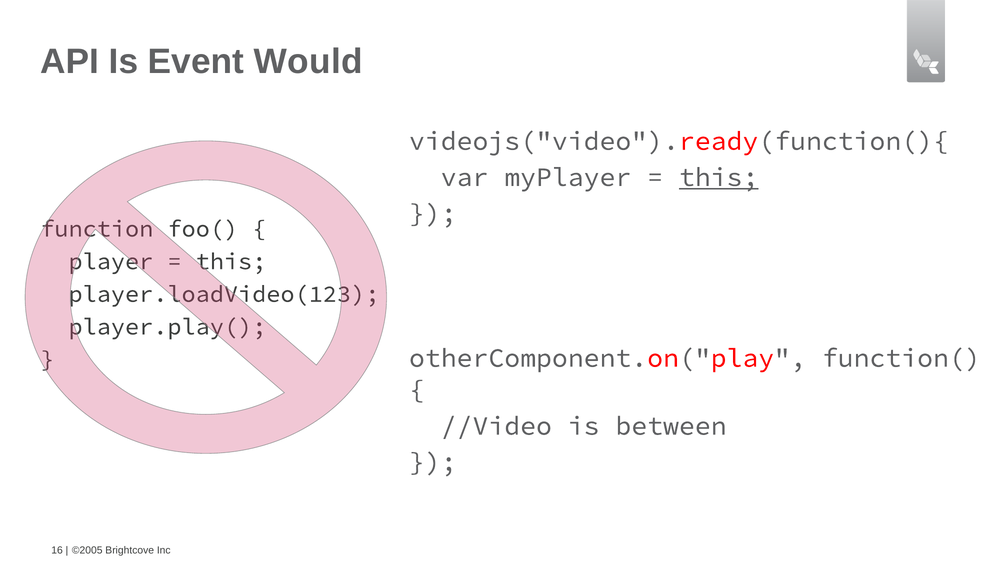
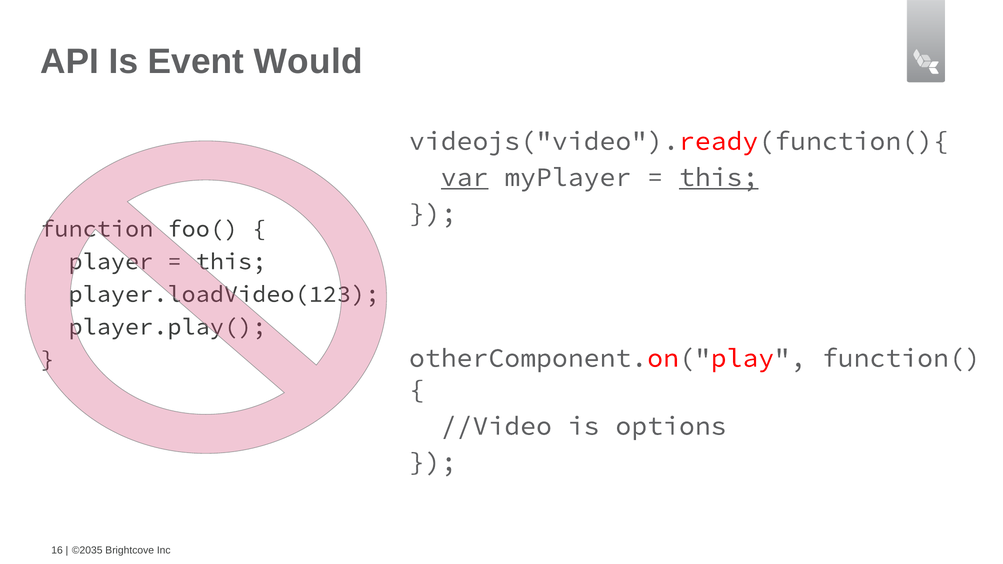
var underline: none -> present
between: between -> options
©2005: ©2005 -> ©2035
